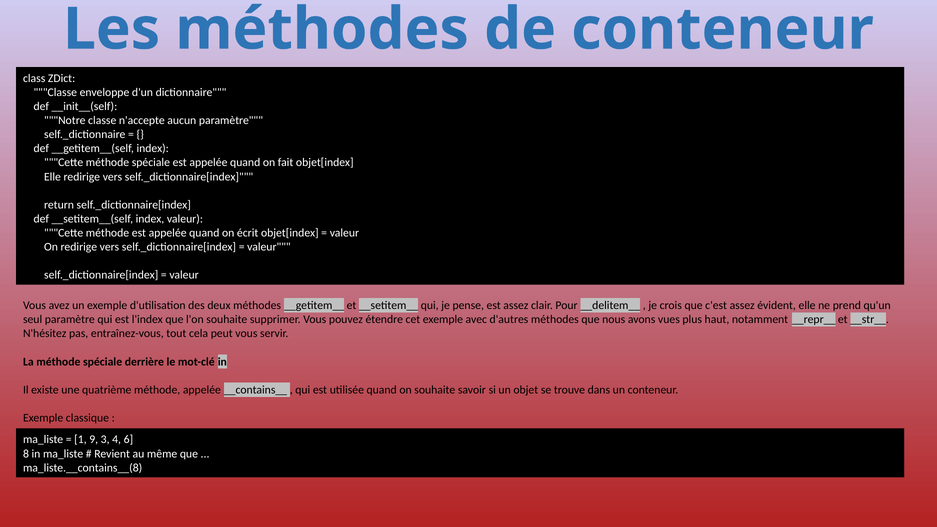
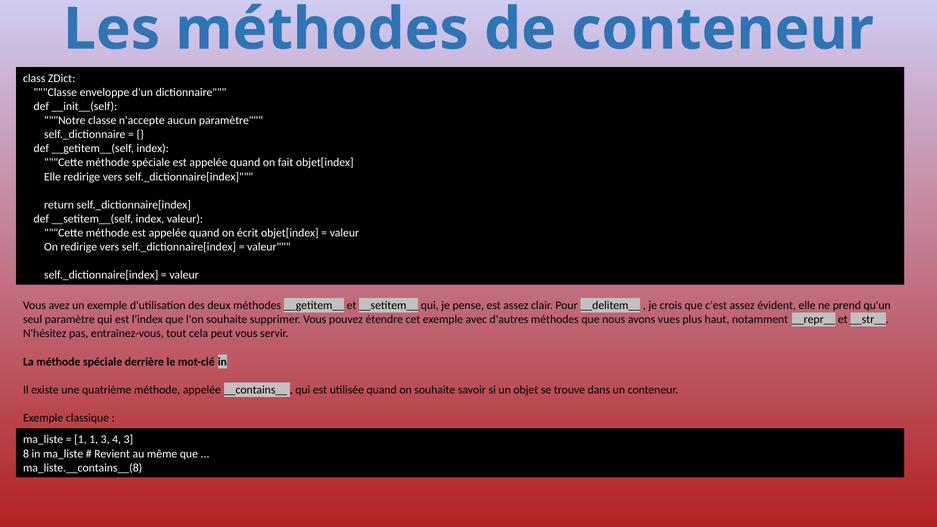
1 9: 9 -> 1
4 6: 6 -> 3
